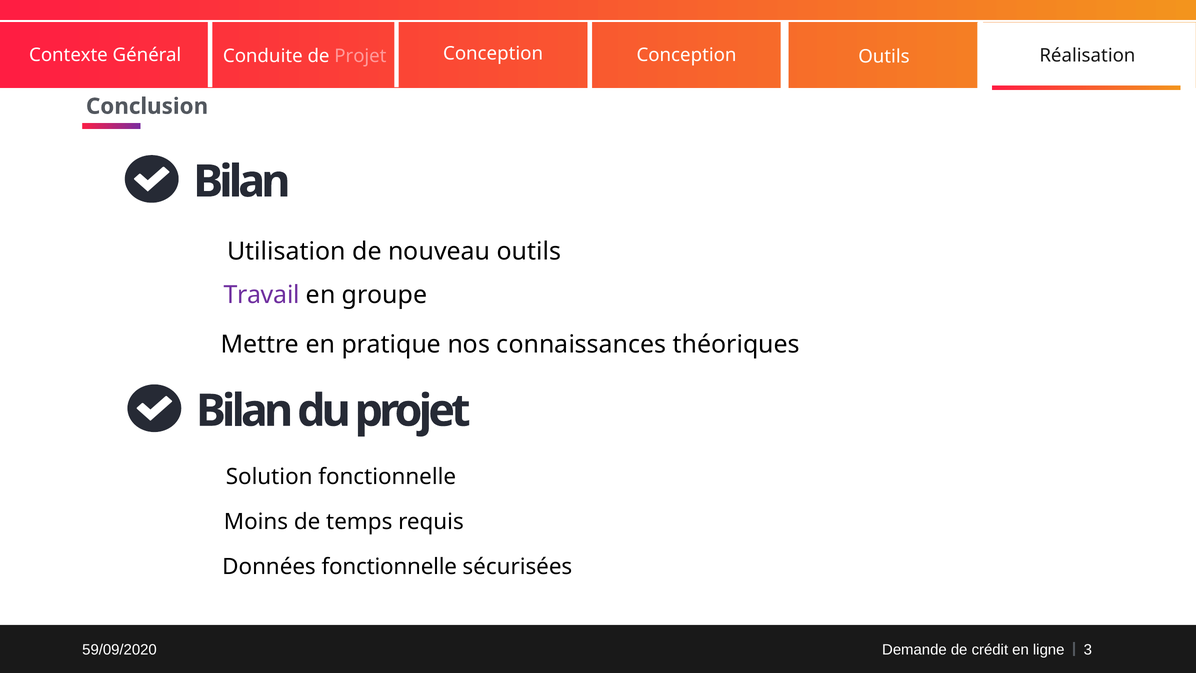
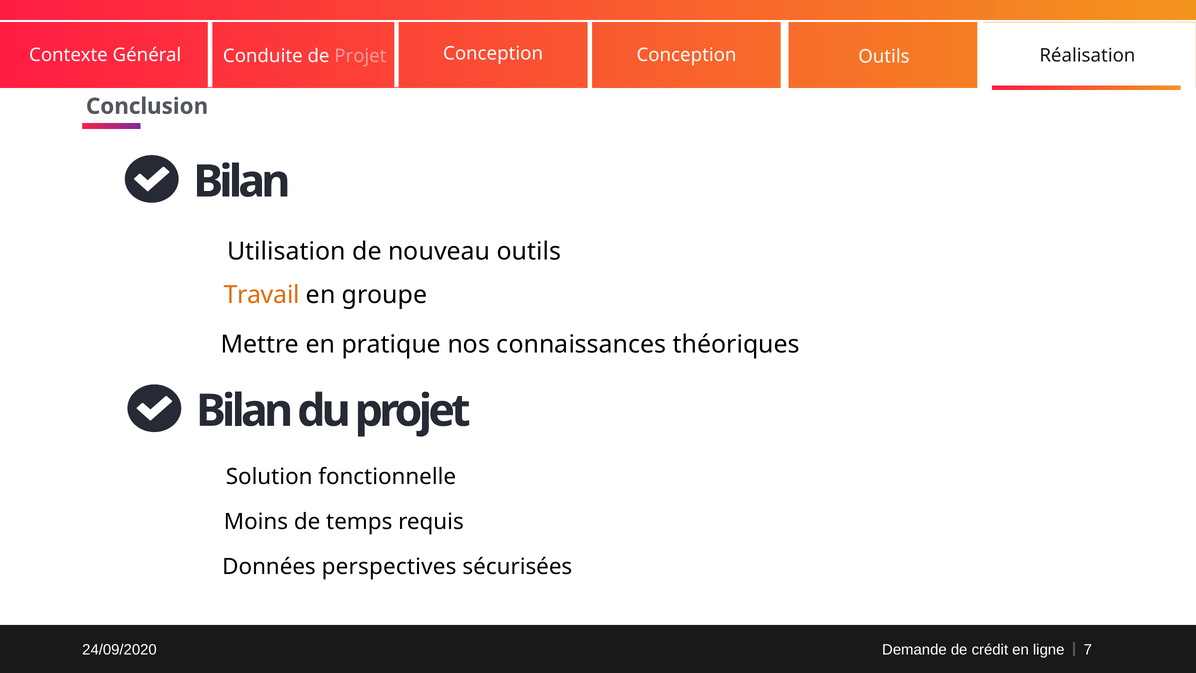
Travail colour: purple -> orange
Données fonctionnelle: fonctionnelle -> perspectives
59/09/2020: 59/09/2020 -> 24/09/2020
3: 3 -> 7
